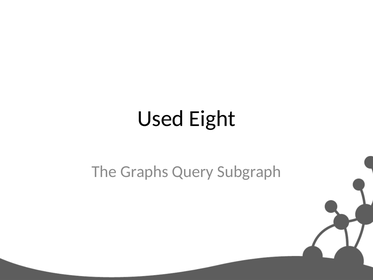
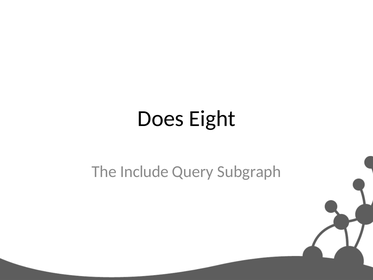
Used: Used -> Does
Graphs: Graphs -> Include
